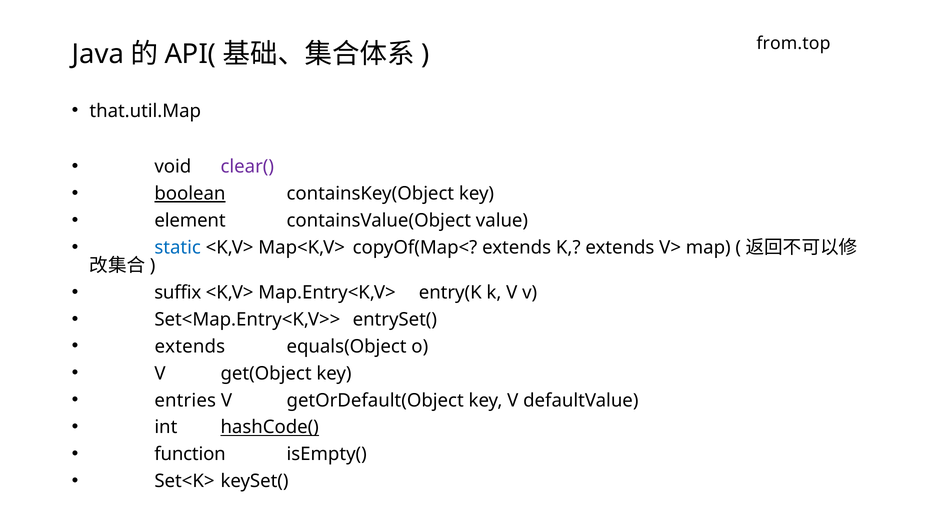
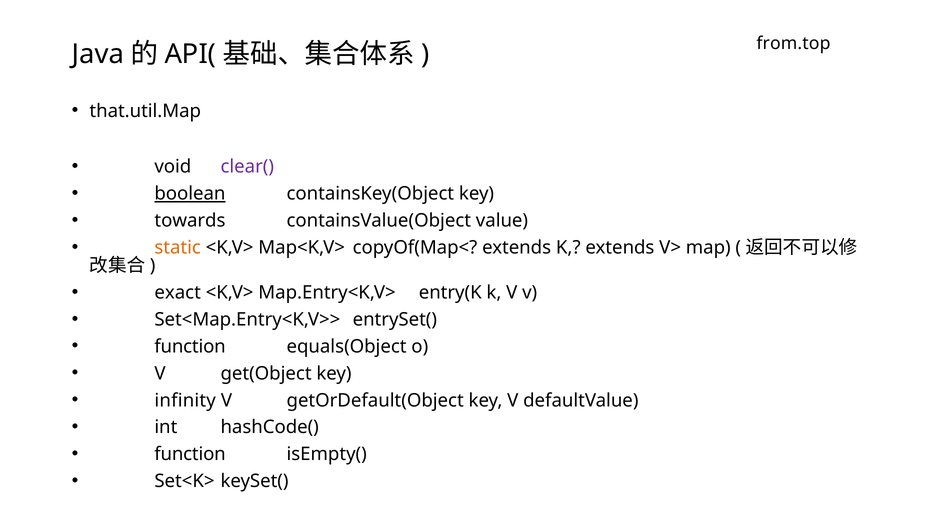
element: element -> towards
static colour: blue -> orange
suffix: suffix -> exact
extends at (190, 346): extends -> function
entries: entries -> infinity
hashCode( underline: present -> none
